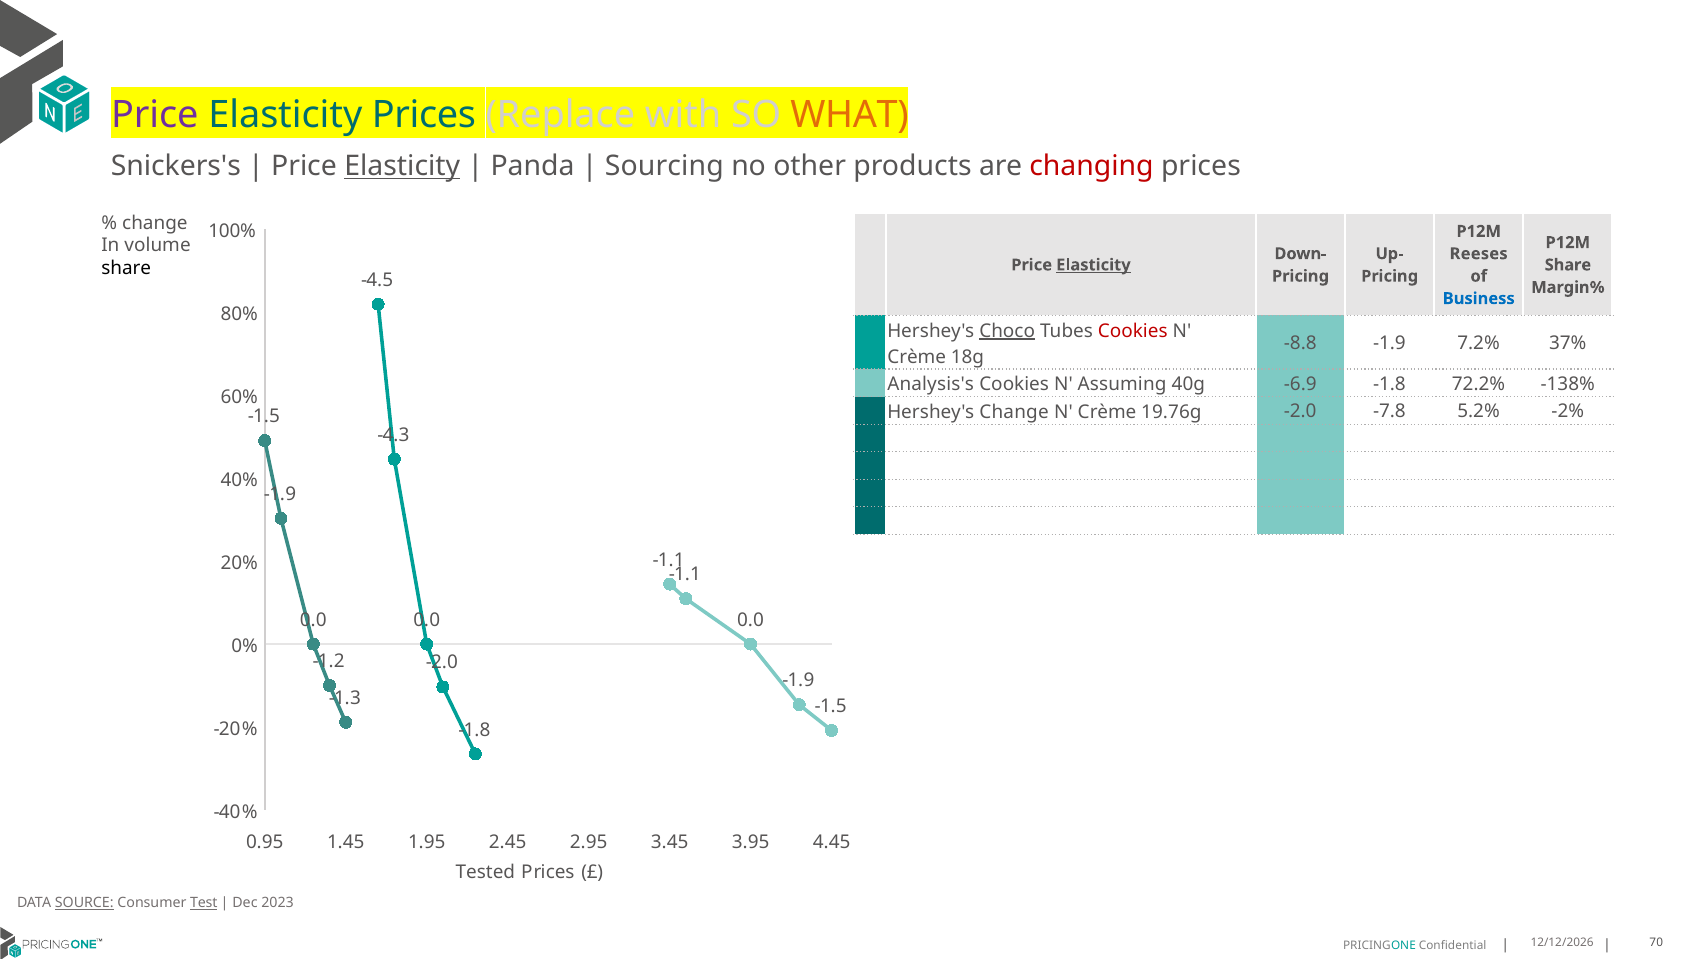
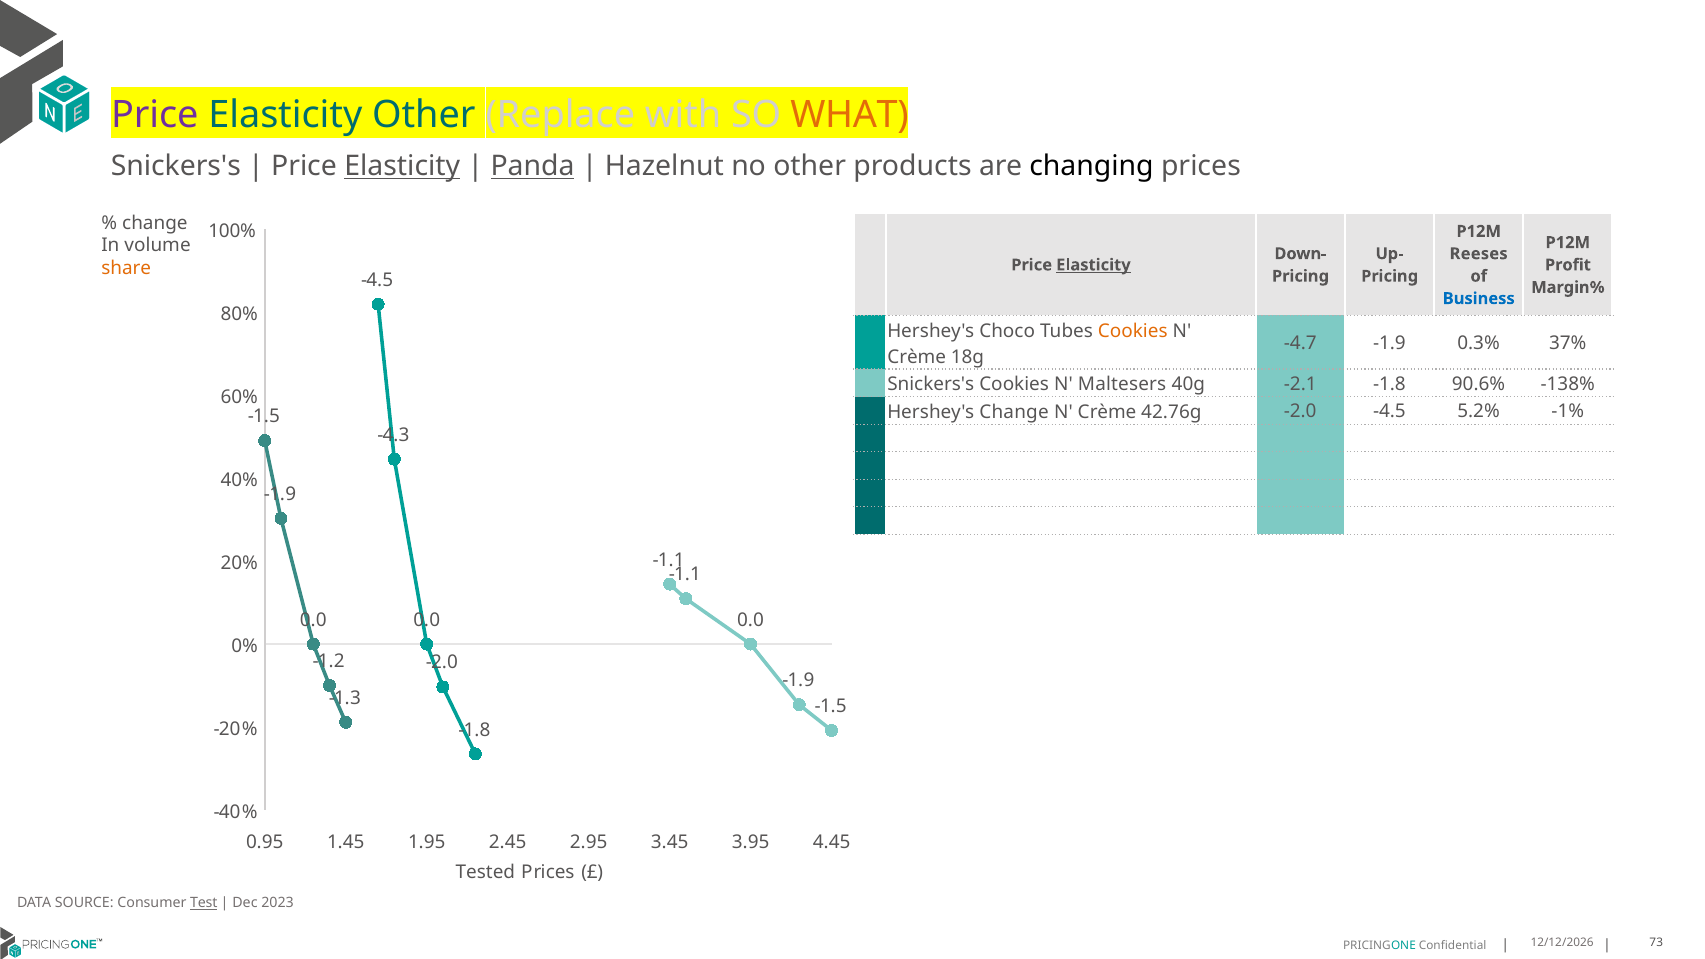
Elasticity Prices: Prices -> Other
Panda underline: none -> present
Sourcing: Sourcing -> Hazelnut
changing colour: red -> black
Share at (1568, 265): Share -> Profit
share at (126, 268) colour: black -> orange
Choco underline: present -> none
Cookies at (1133, 331) colour: red -> orange
-8.8: -8.8 -> -4.7
7.2%: 7.2% -> 0.3%
Analysis's at (931, 385): Analysis's -> Snickers's
Assuming: Assuming -> Maltesers
-6.9: -6.9 -> -2.1
72.2%: 72.2% -> 90.6%
19.76g: 19.76g -> 42.76g
-2.0 -7.8: -7.8 -> -4.5
-2%: -2% -> -1%
SOURCE underline: present -> none
70: 70 -> 73
